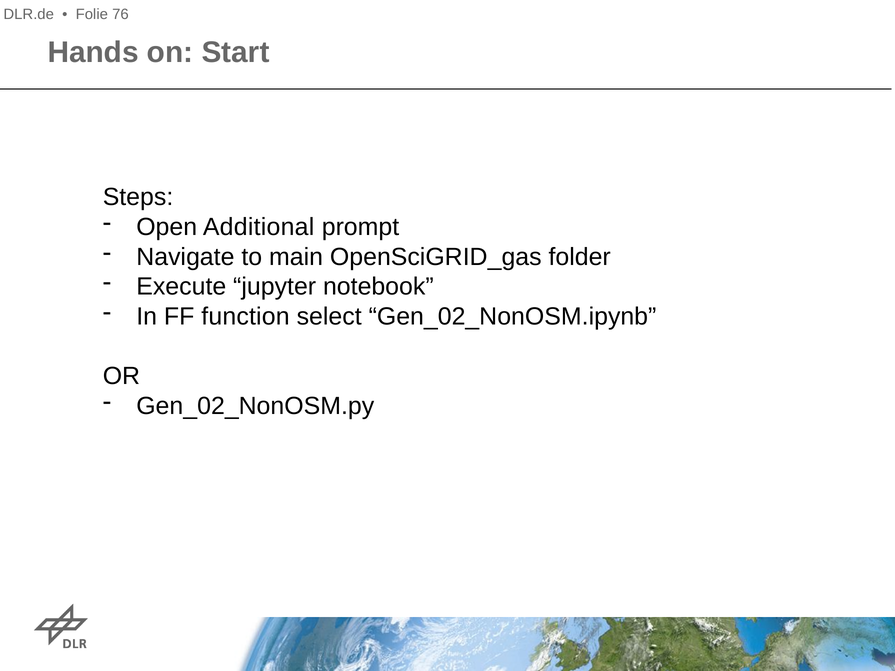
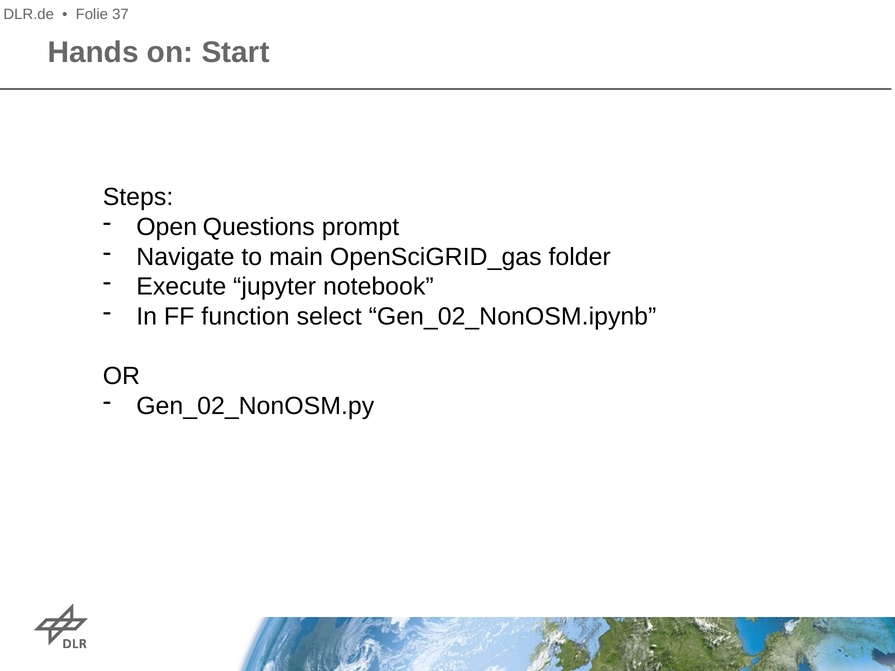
76: 76 -> 37
Additional: Additional -> Questions
